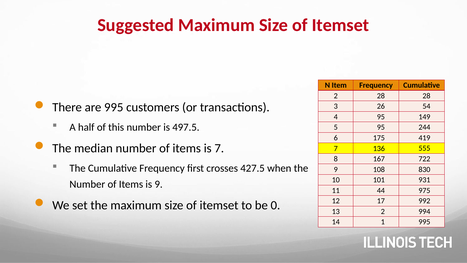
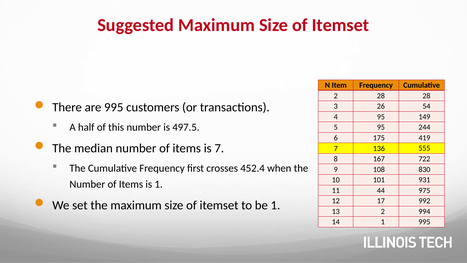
427.5: 427.5 -> 452.4
is 9: 9 -> 1
be 0: 0 -> 1
